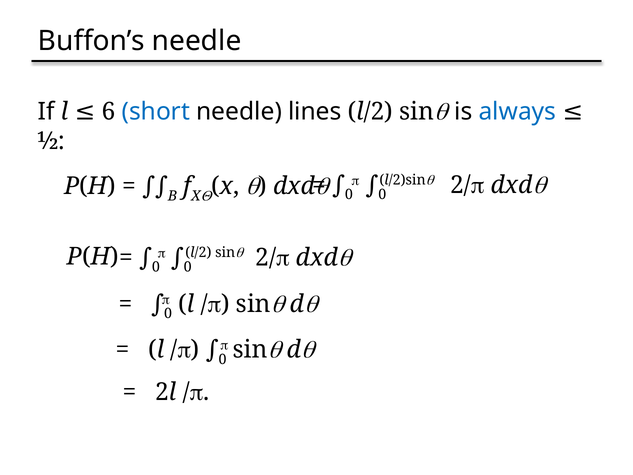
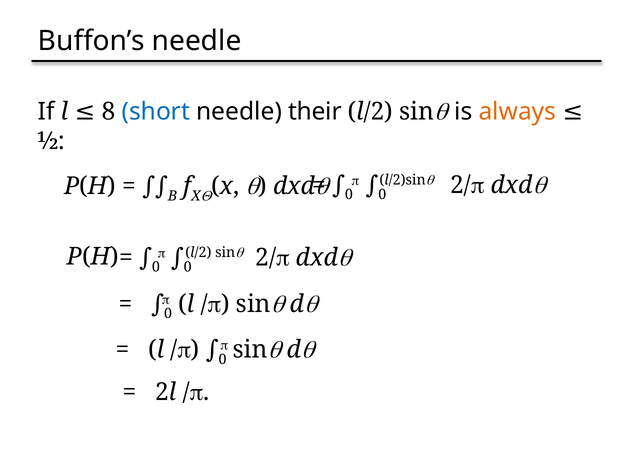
lines: lines -> their
always colour: blue -> orange
6: 6 -> 8
